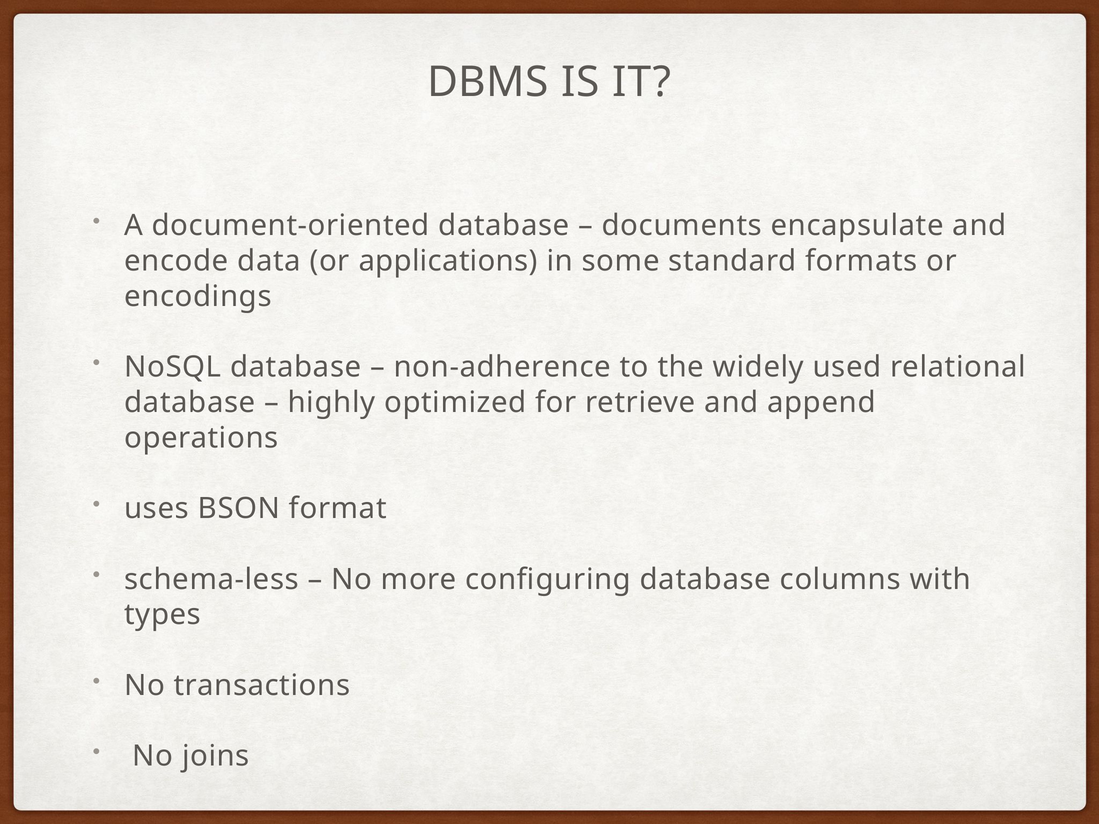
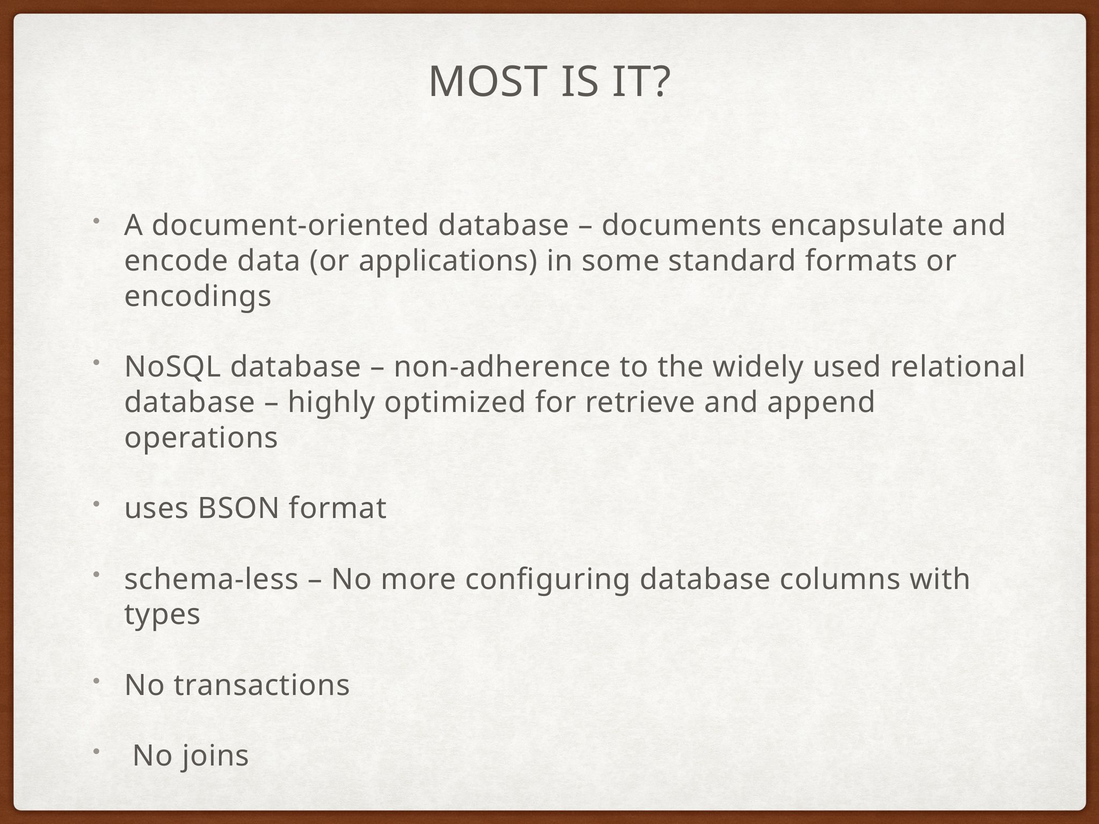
DBMS: DBMS -> MOST
